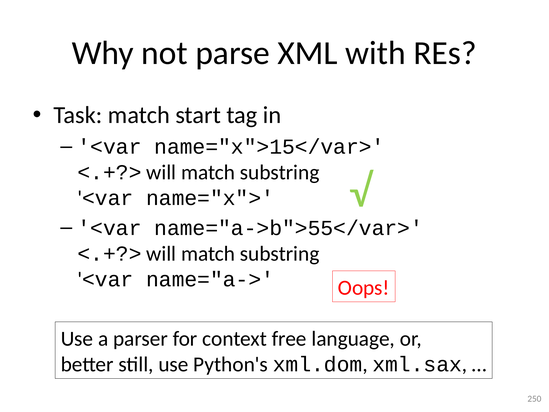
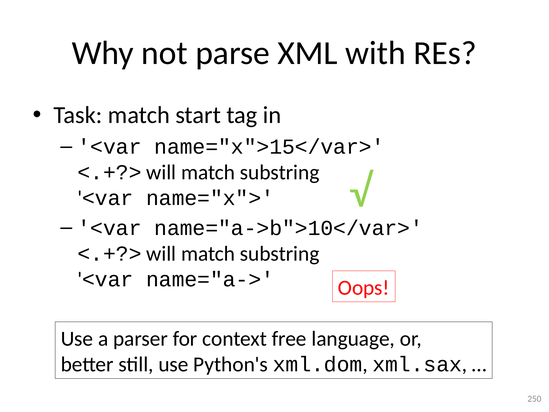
name="a->b">55</var>: name="a->b">55</var> -> name="a->b">10</var>
